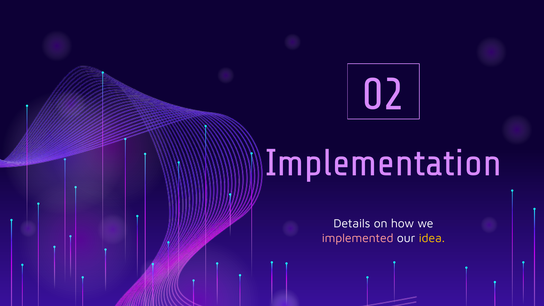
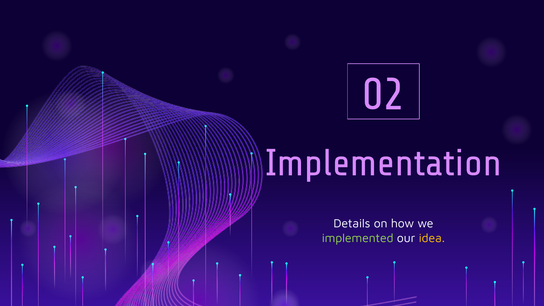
implemented colour: pink -> light green
